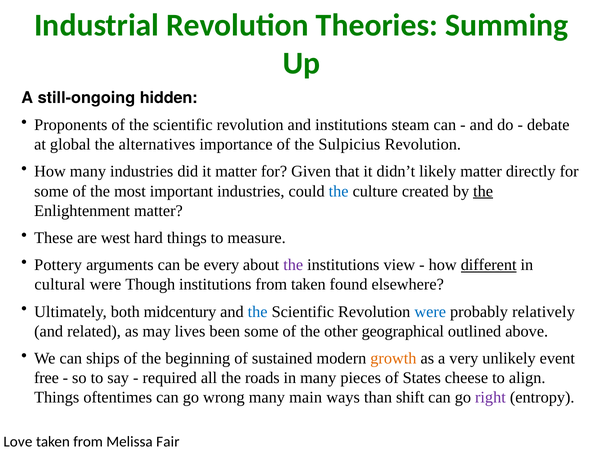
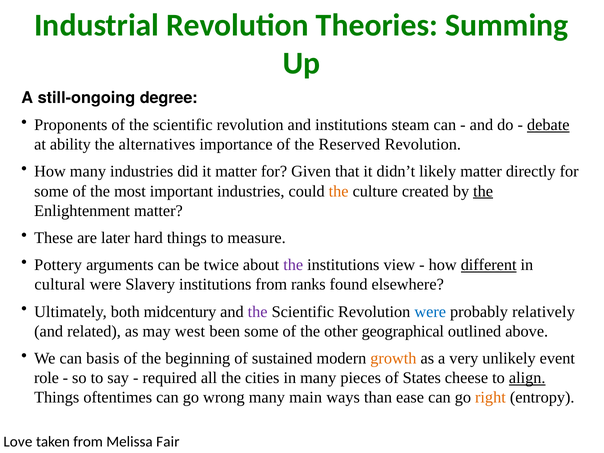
hidden: hidden -> degree
debate underline: none -> present
global: global -> ability
Sulpicius: Sulpicius -> Reserved
the at (339, 191) colour: blue -> orange
west: west -> later
every: every -> twice
Though: Though -> Slavery
from taken: taken -> ranks
the at (258, 312) colour: blue -> purple
lives: lives -> west
ships: ships -> basis
free: free -> role
roads: roads -> cities
align underline: none -> present
shift: shift -> ease
right colour: purple -> orange
